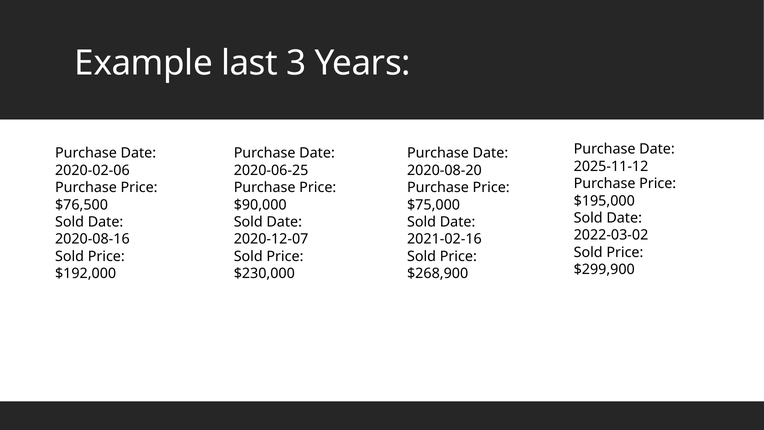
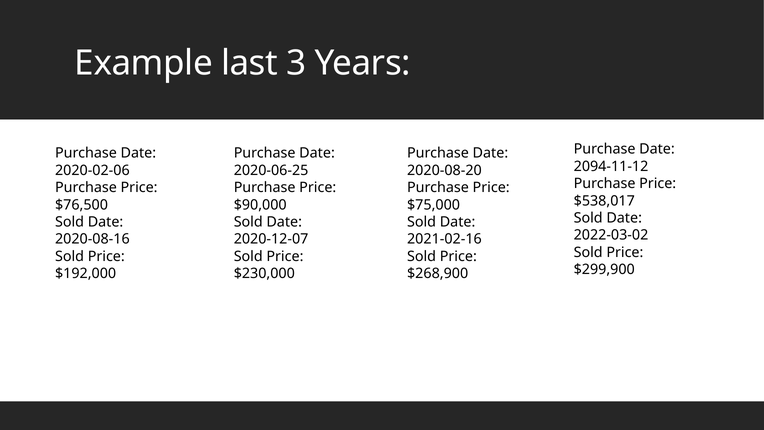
2025-11-12: 2025-11-12 -> 2094-11-12
$195,000: $195,000 -> $538,017
